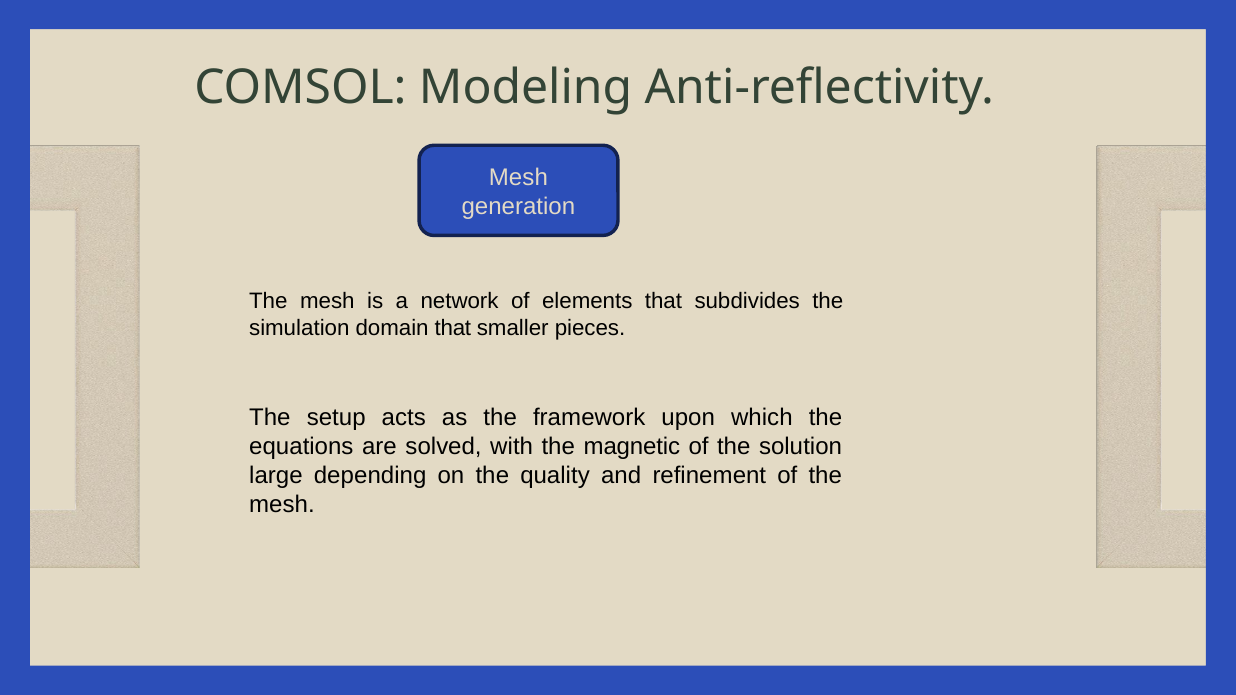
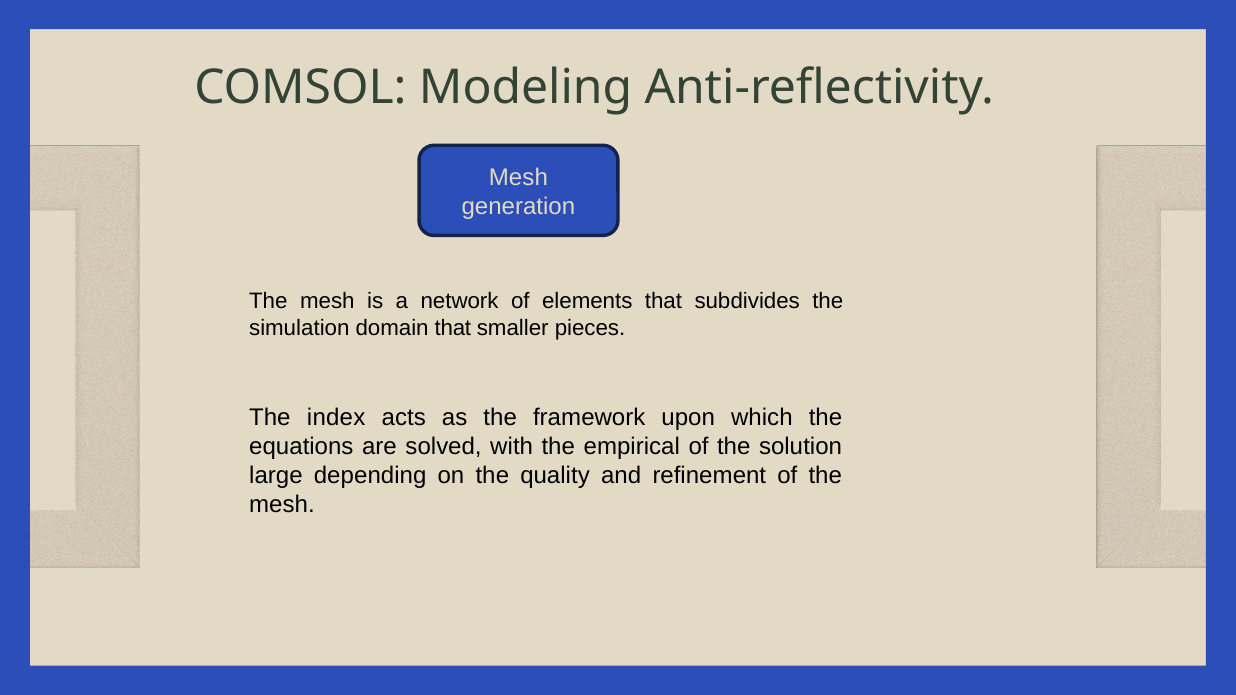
setup: setup -> index
magnetic: magnetic -> empirical
